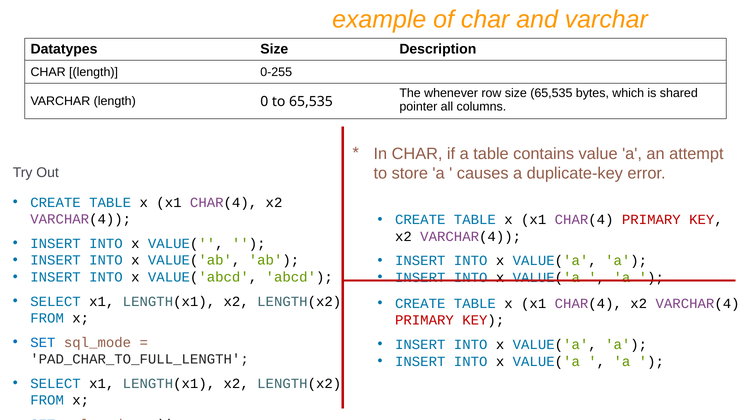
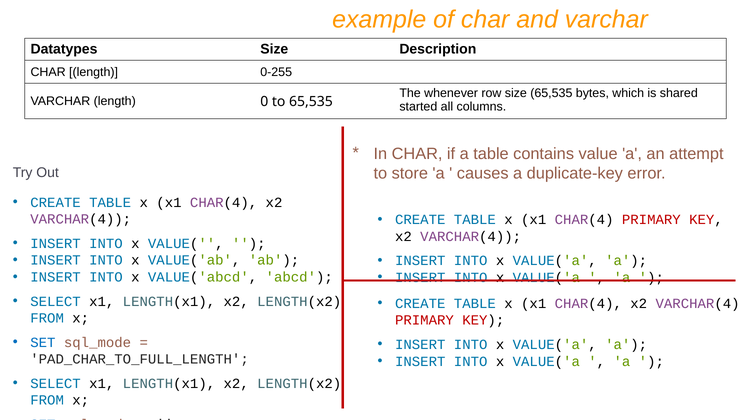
pointer: pointer -> started
